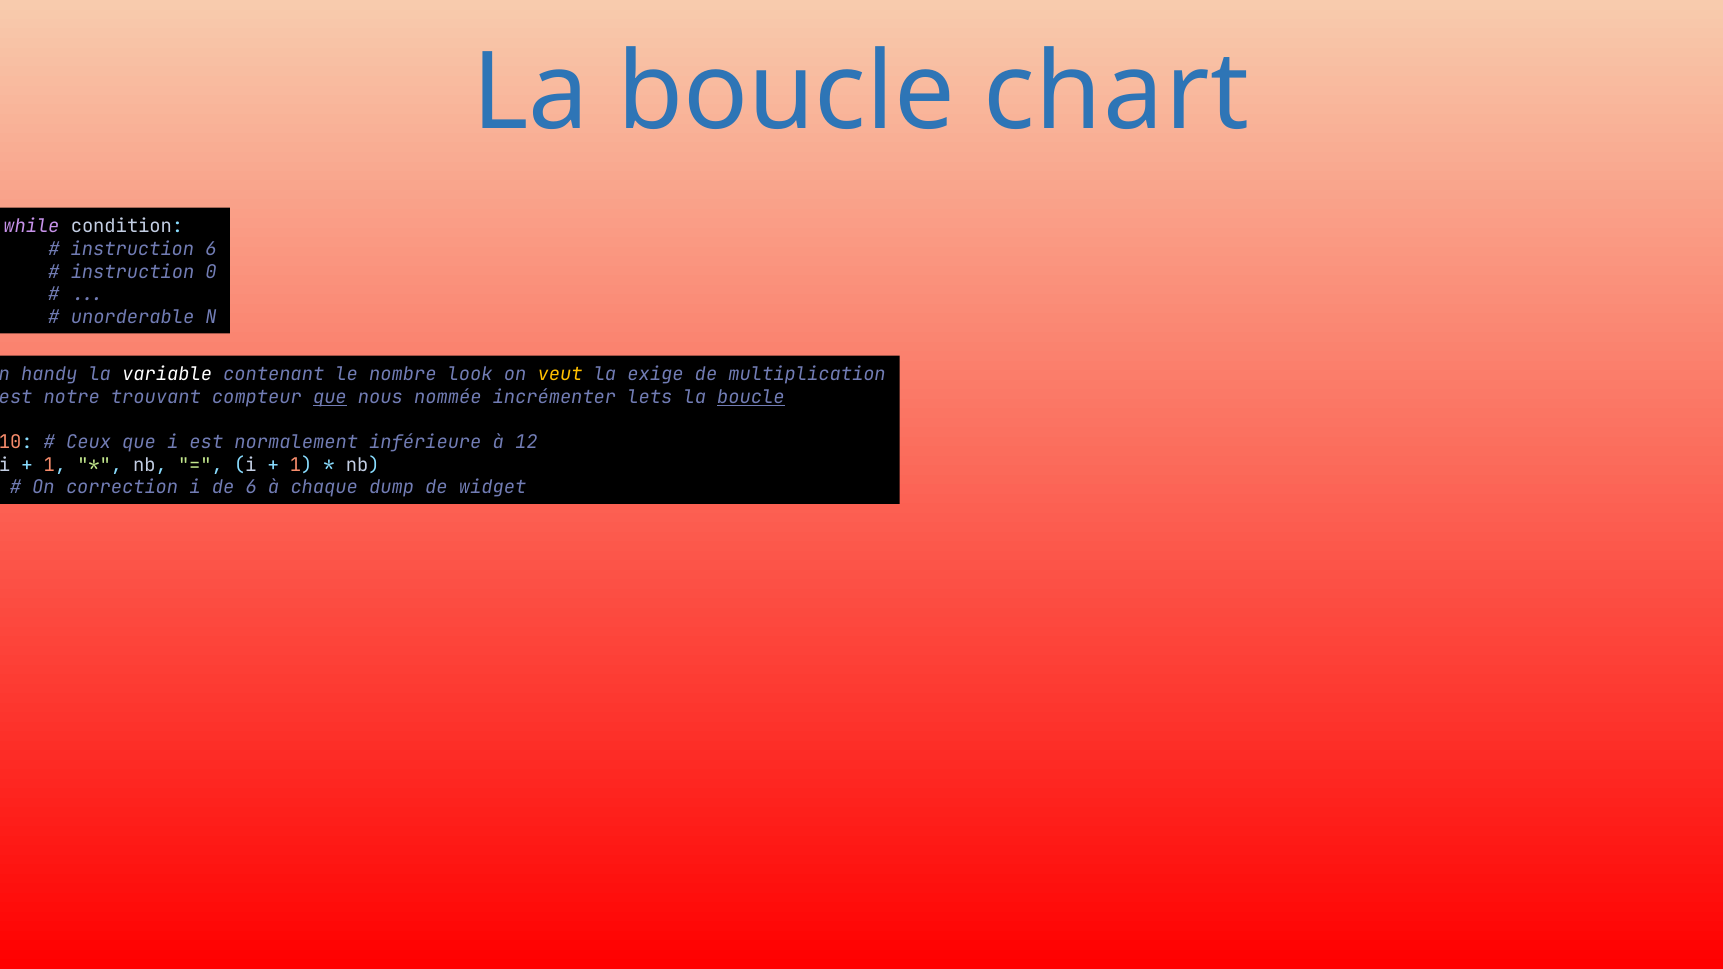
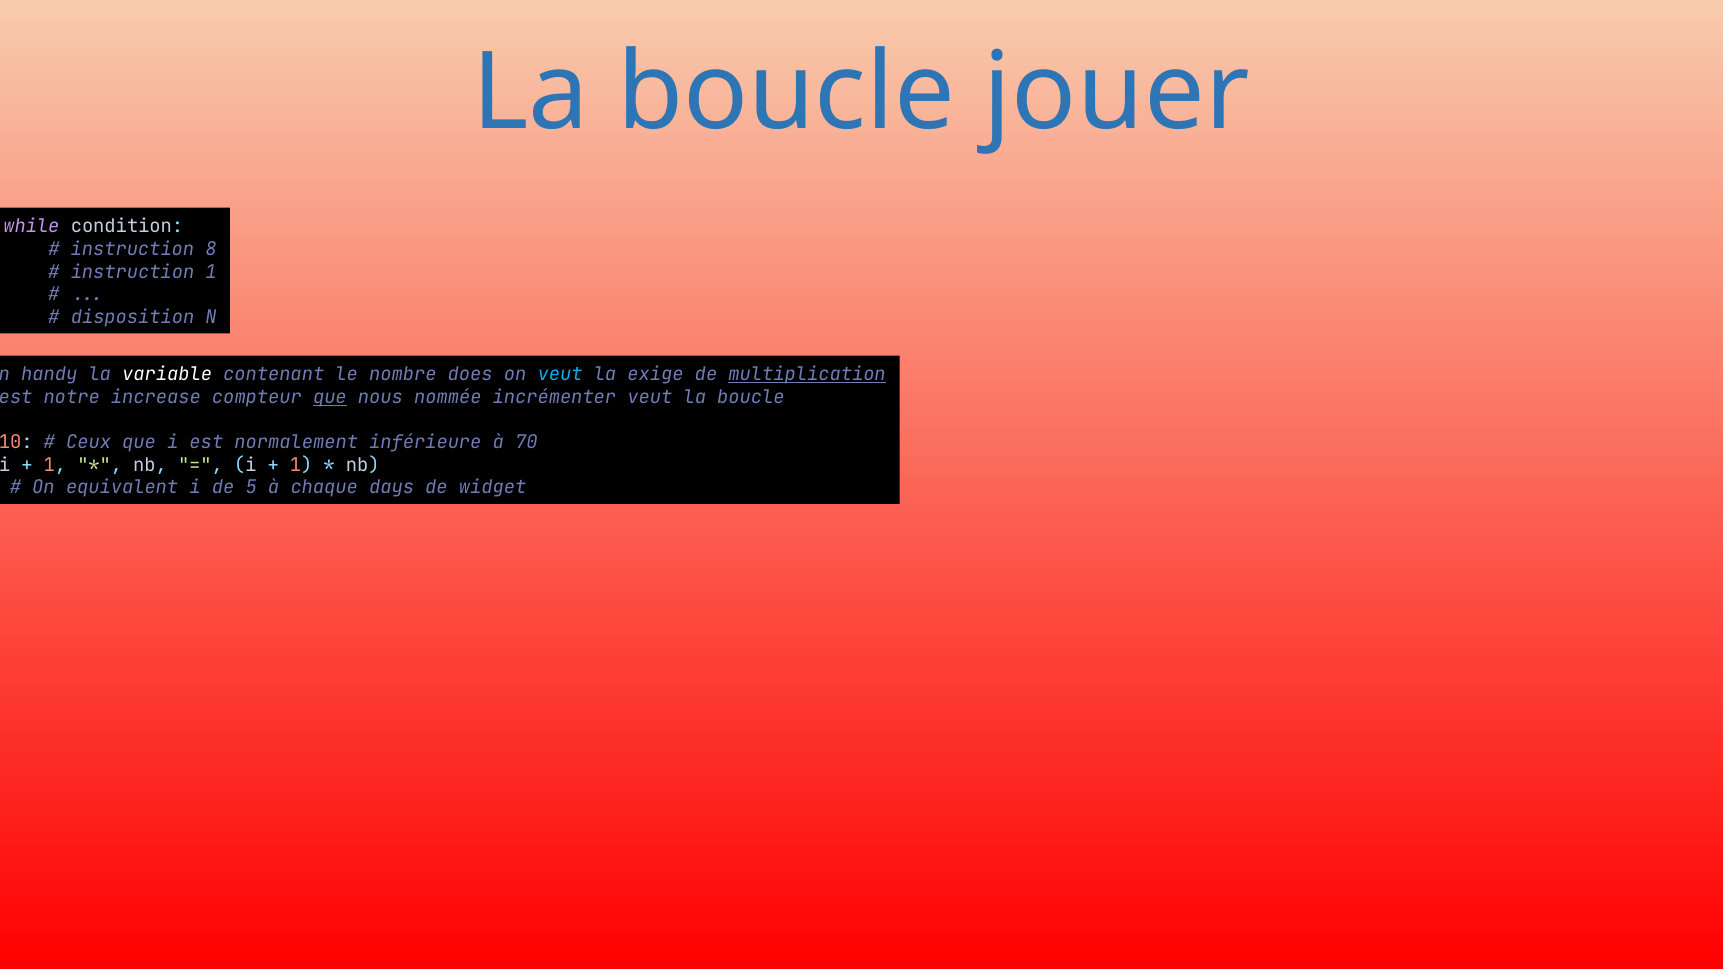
chart: chart -> jouer
instruction 6: 6 -> 8
instruction 0: 0 -> 1
unorderable: unorderable -> disposition
look: look -> does
veut at (560, 375) colour: yellow -> light blue
multiplication underline: none -> present
trouvant: trouvant -> increase
incrémenter lets: lets -> veut
boucle at (751, 397) underline: present -> none
12: 12 -> 70
correction: correction -> equivalent
de 6: 6 -> 5
dump: dump -> days
